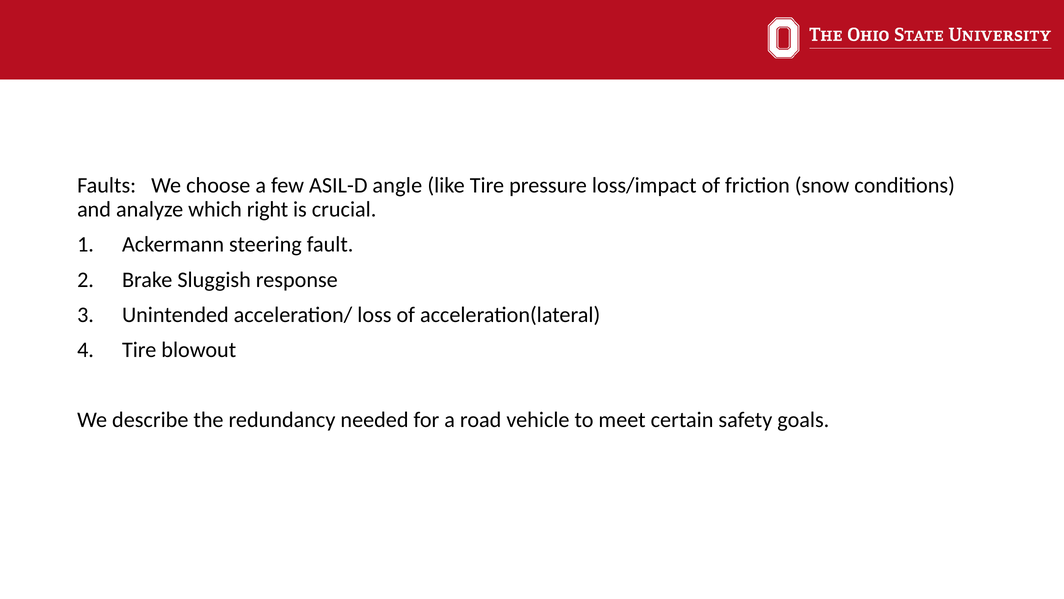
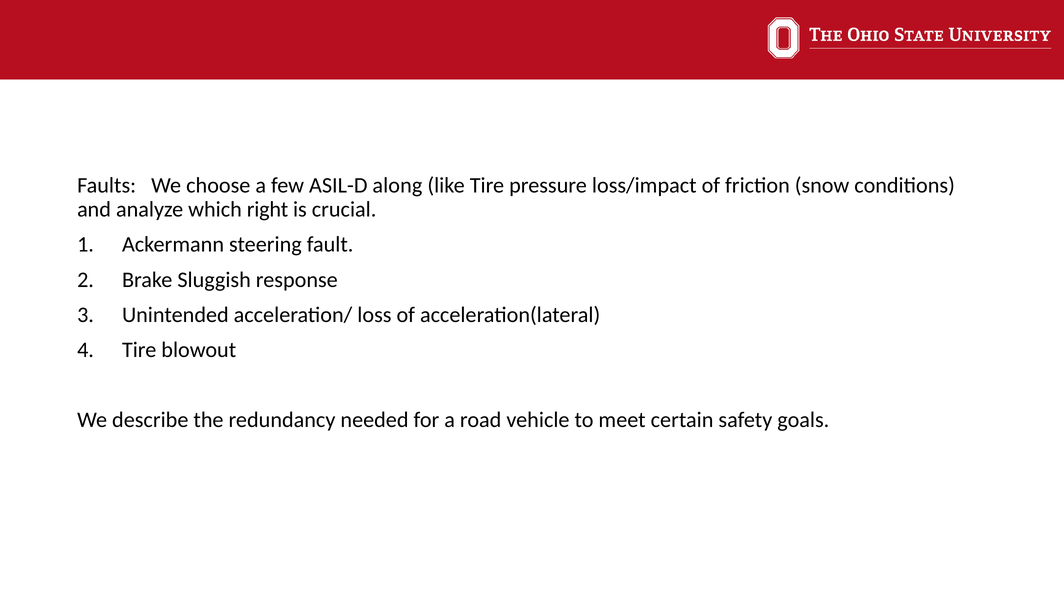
angle: angle -> along
